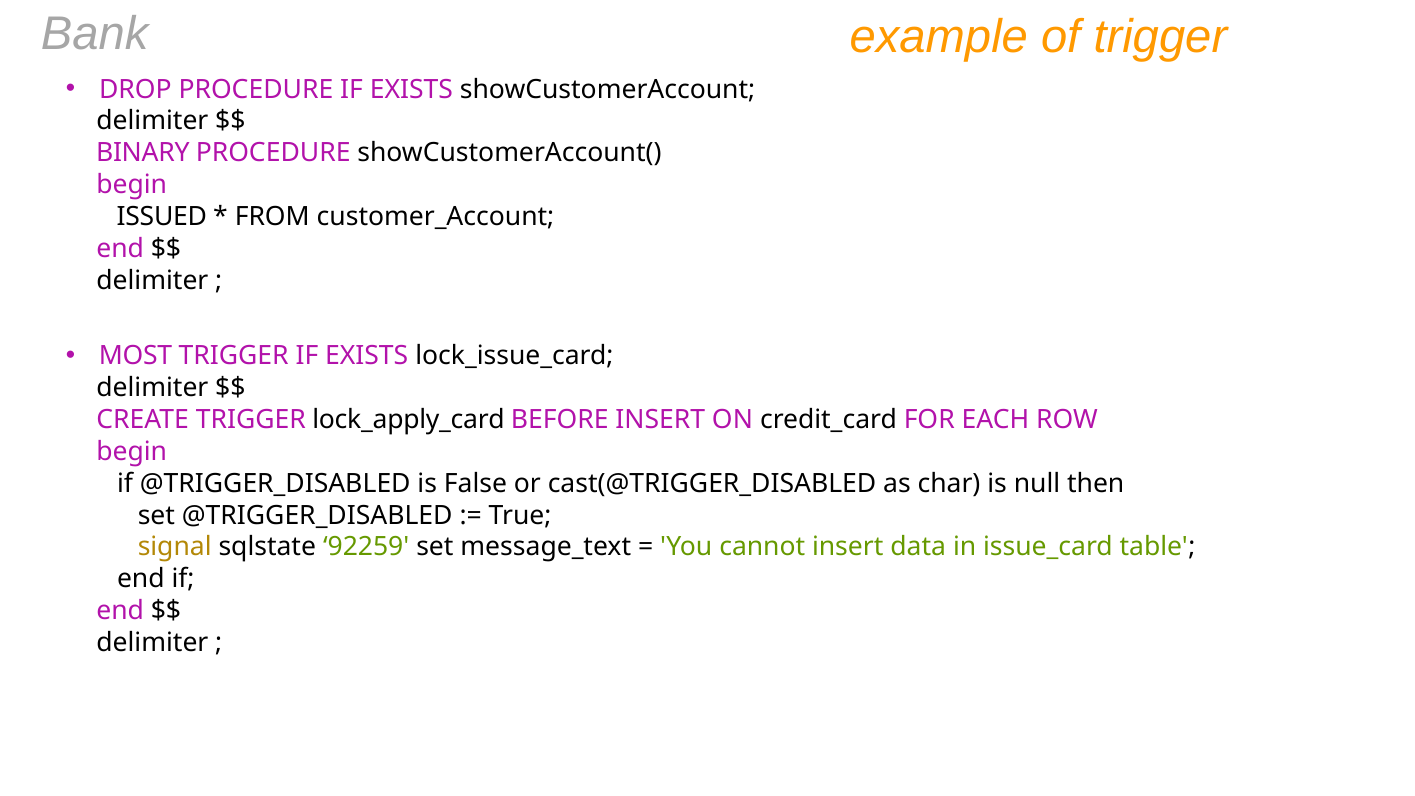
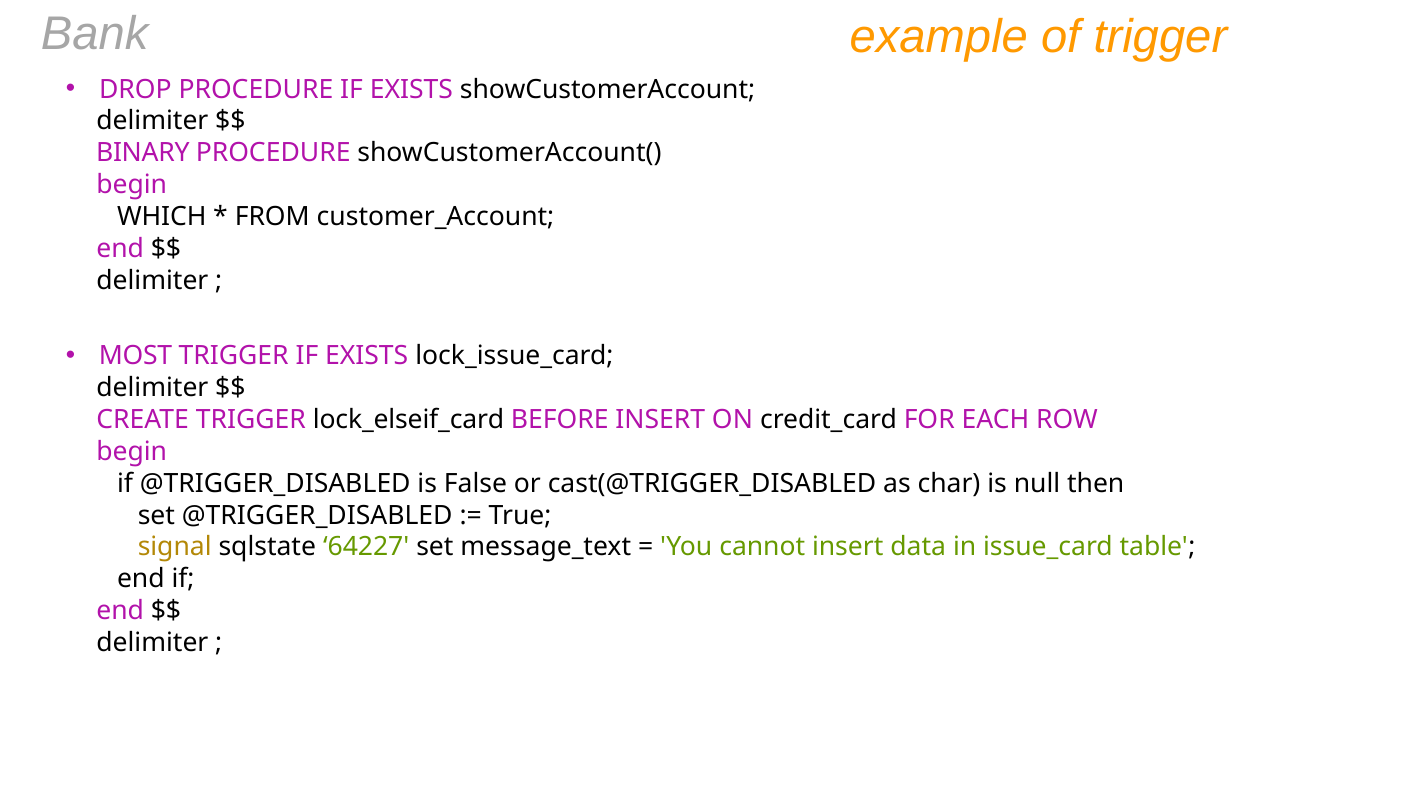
ISSUED: ISSUED -> WHICH
lock_apply_card: lock_apply_card -> lock_elseif_card
92259: 92259 -> 64227
